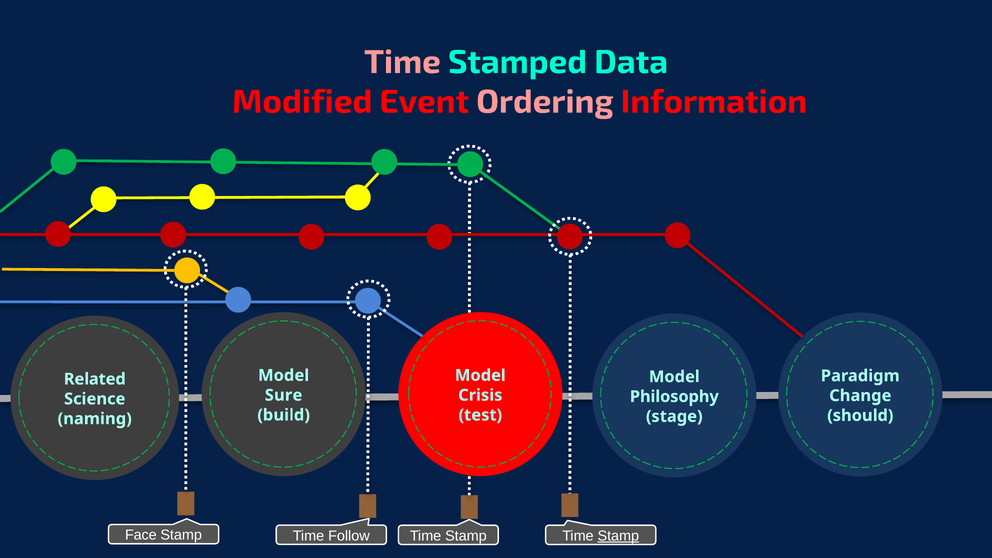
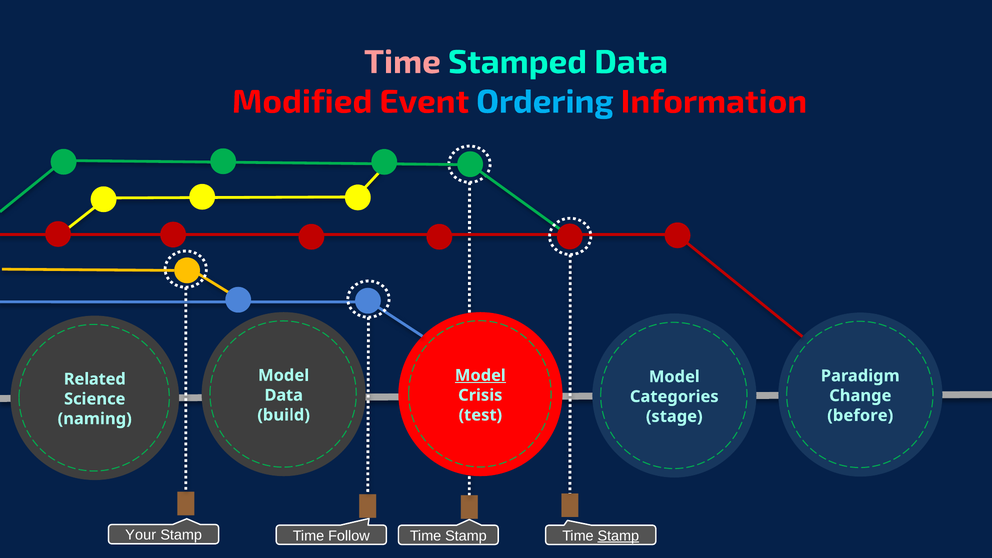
Ordering colour: pink -> light blue
Model at (480, 375) underline: none -> present
Sure at (284, 395): Sure -> Data
Philosophy: Philosophy -> Categories
should: should -> before
Face: Face -> Your
